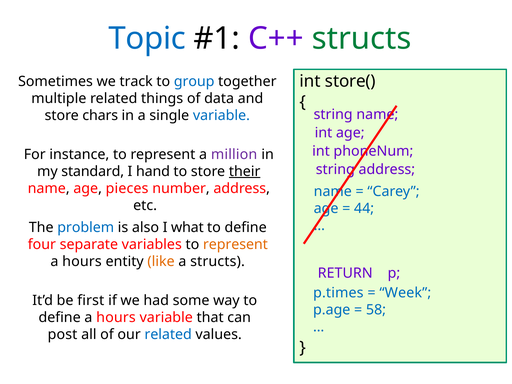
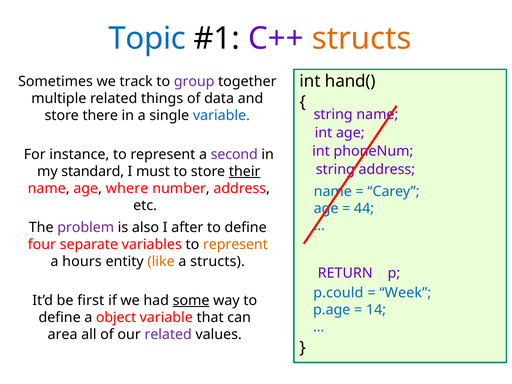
structs at (362, 38) colour: green -> orange
store(: store( -> hand(
group colour: blue -> purple
chars: chars -> there
million: million -> second
hand: hand -> must
pieces: pieces -> where
problem colour: blue -> purple
what: what -> after
p.times: p.times -> p.could
some underline: none -> present
58: 58 -> 14
define a hours: hours -> object
post: post -> area
related at (168, 335) colour: blue -> purple
